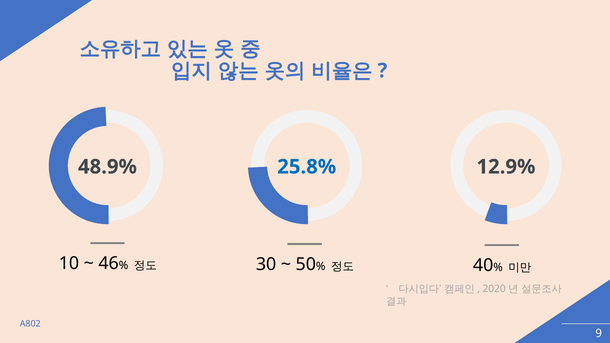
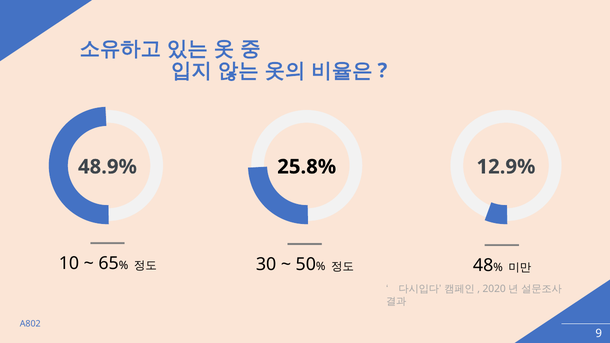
25.8% colour: blue -> black
46: 46 -> 65
40: 40 -> 48
